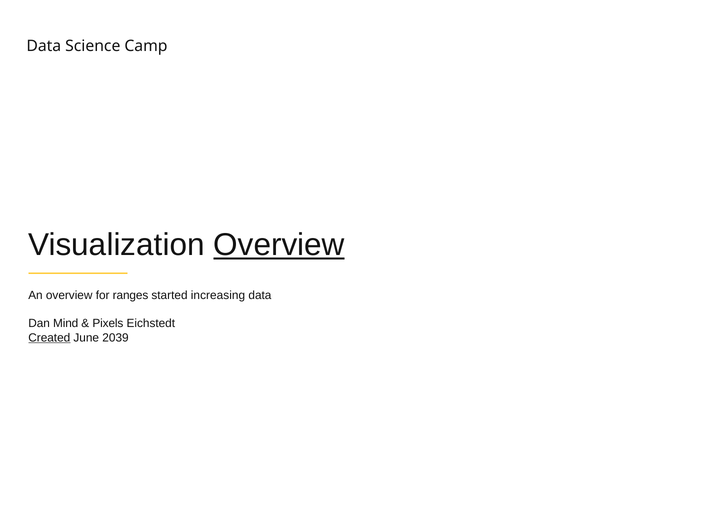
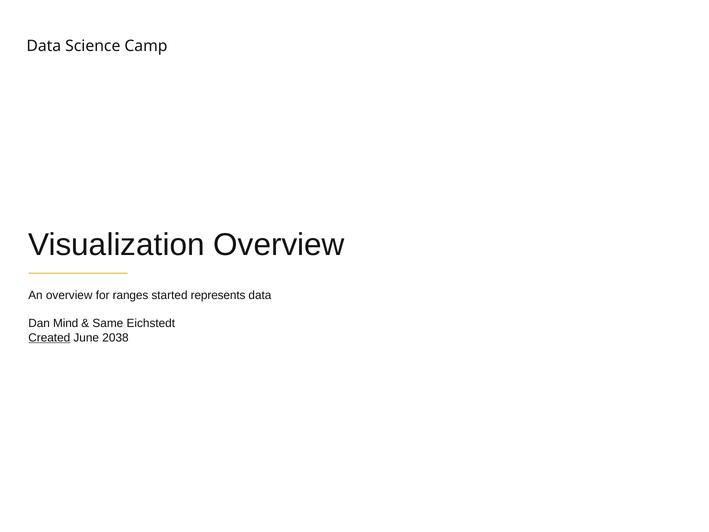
Overview at (279, 245) underline: present -> none
increasing: increasing -> represents
Pixels: Pixels -> Same
2039: 2039 -> 2038
